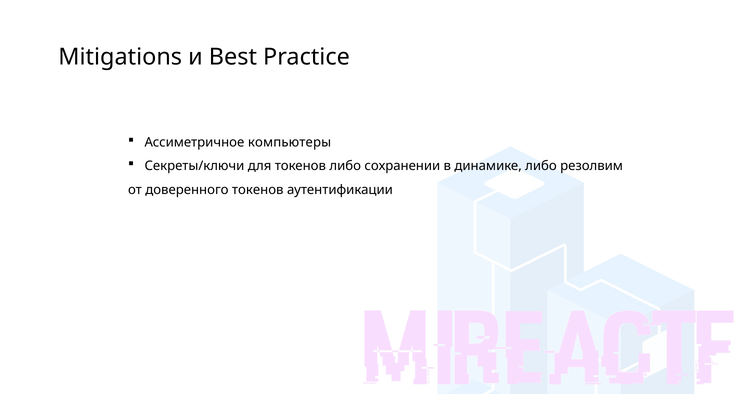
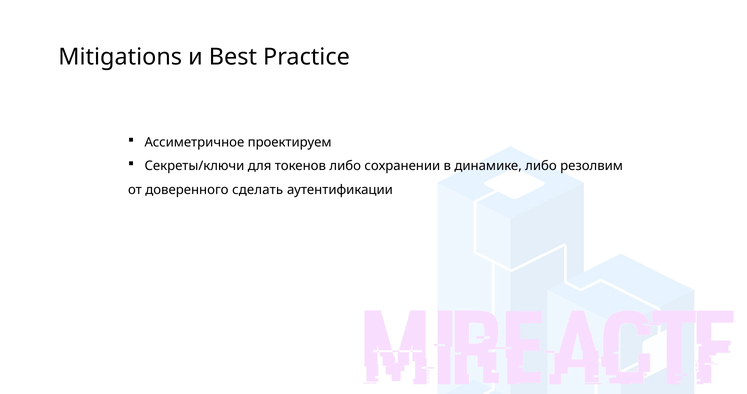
компьютеры: компьютеры -> проектируем
доверенного токенов: токенов -> сделать
